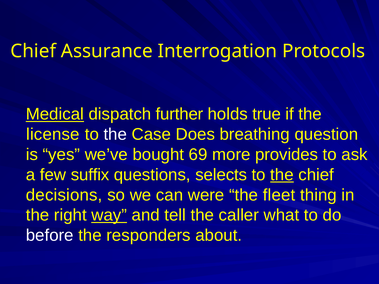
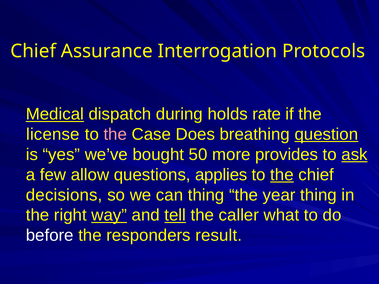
further: further -> during
true: true -> rate
the at (115, 134) colour: white -> pink
question underline: none -> present
69: 69 -> 50
ask underline: none -> present
suffix: suffix -> allow
selects: selects -> applies
can were: were -> thing
fleet: fleet -> year
tell underline: none -> present
about: about -> result
